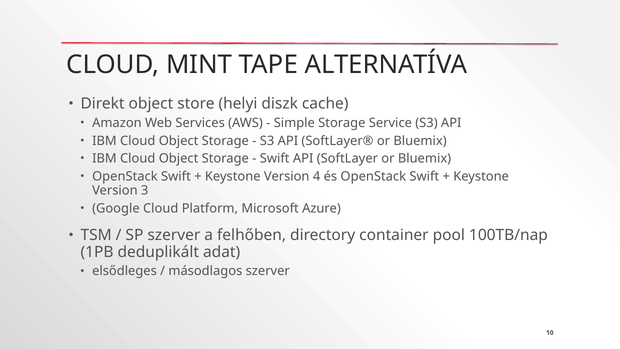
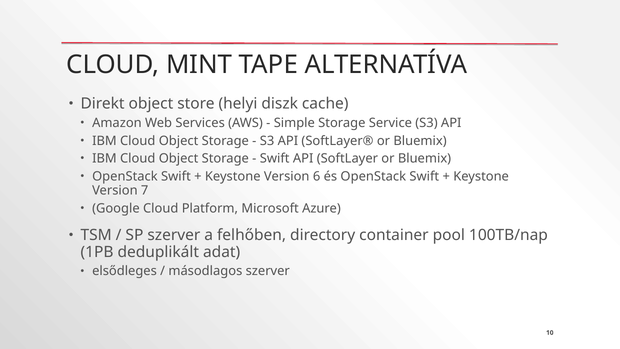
4: 4 -> 6
3: 3 -> 7
